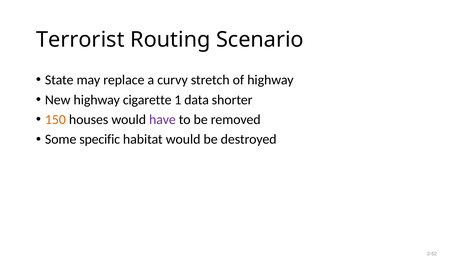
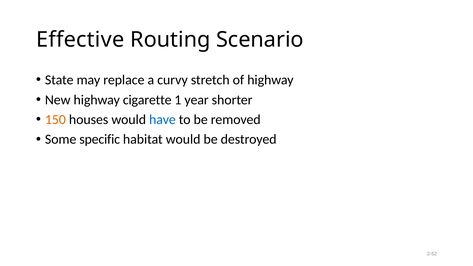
Terrorist: Terrorist -> Effective
data: data -> year
have colour: purple -> blue
